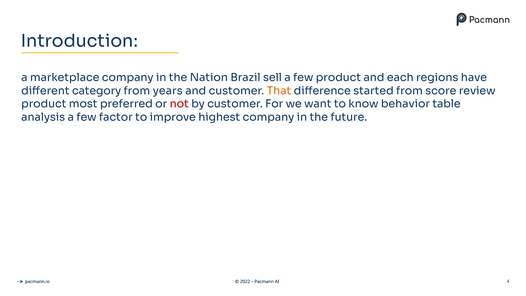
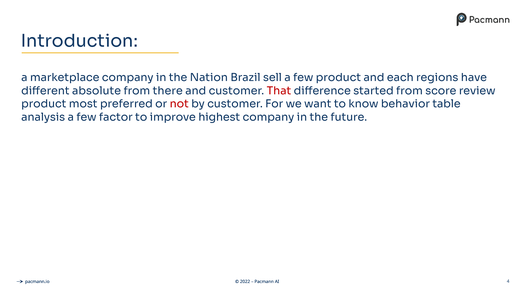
category: category -> absolute
years: years -> there
That colour: orange -> red
